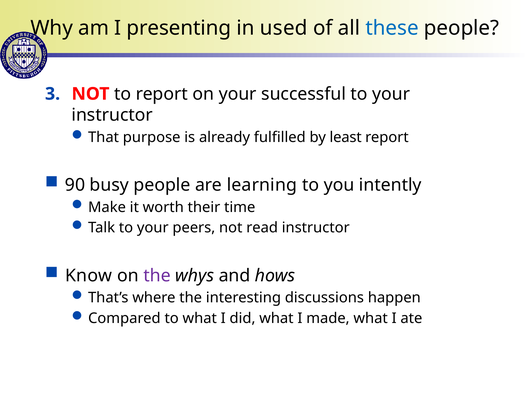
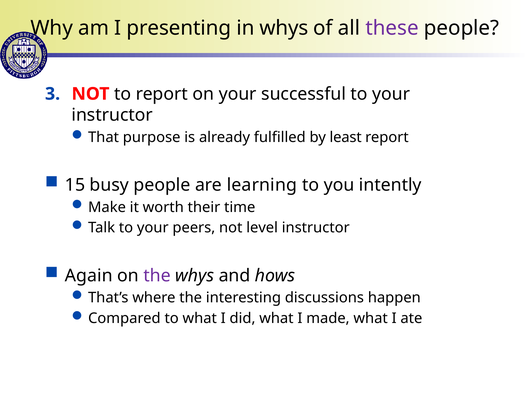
in used: used -> whys
these colour: blue -> purple
90: 90 -> 15
read: read -> level
Know: Know -> Again
